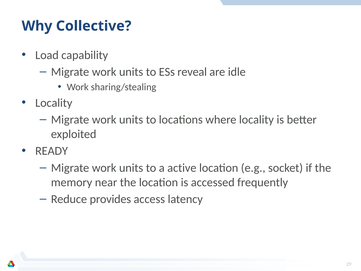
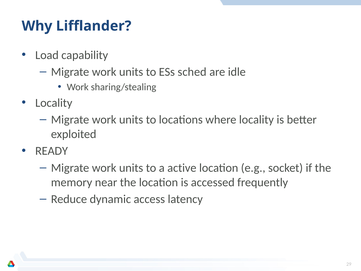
Collective: Collective -> Lifflander
reveal: reveal -> sched
provides: provides -> dynamic
